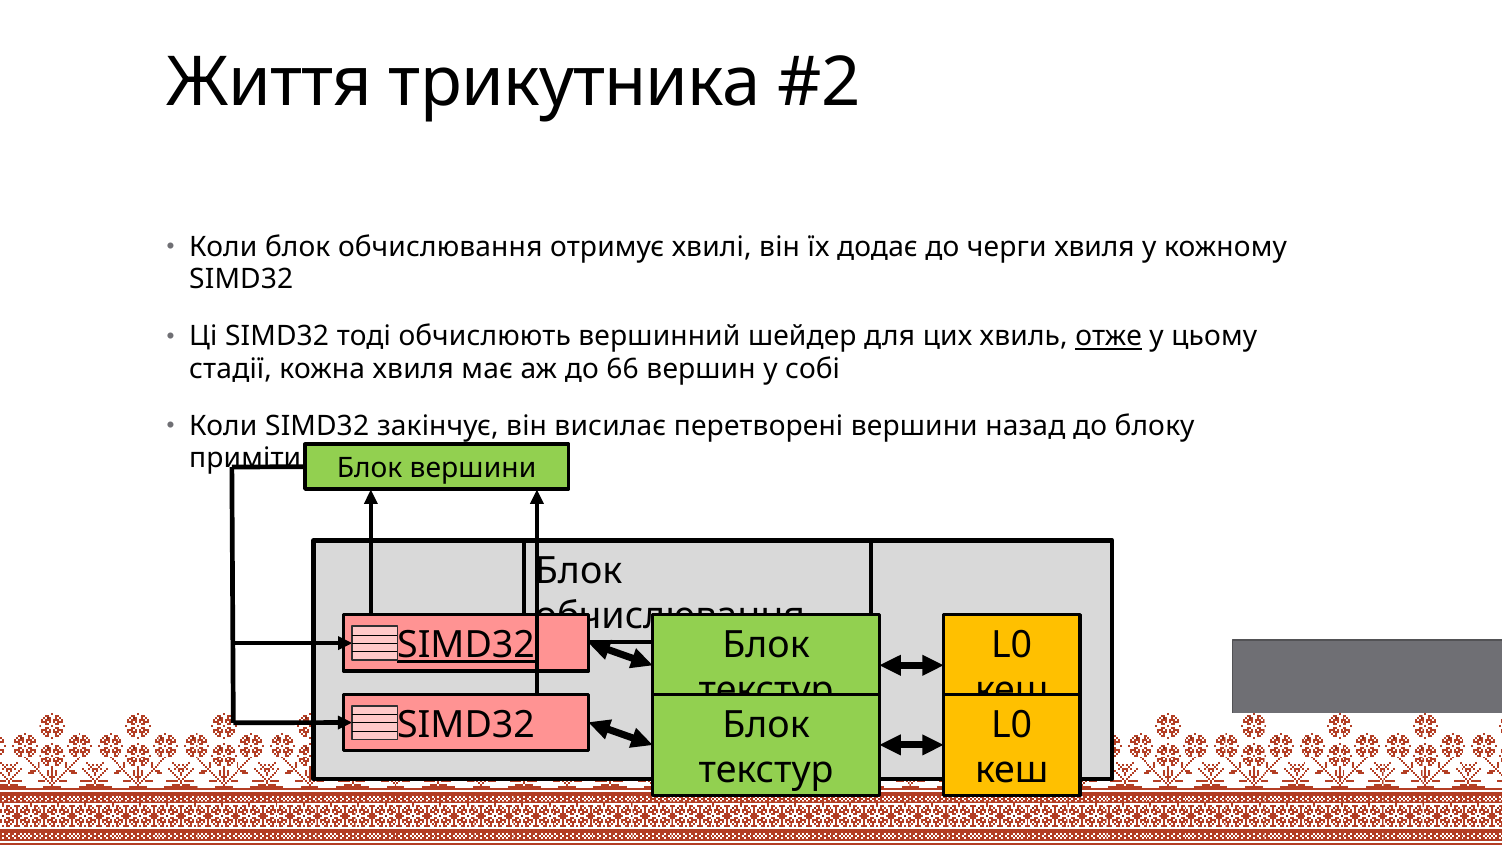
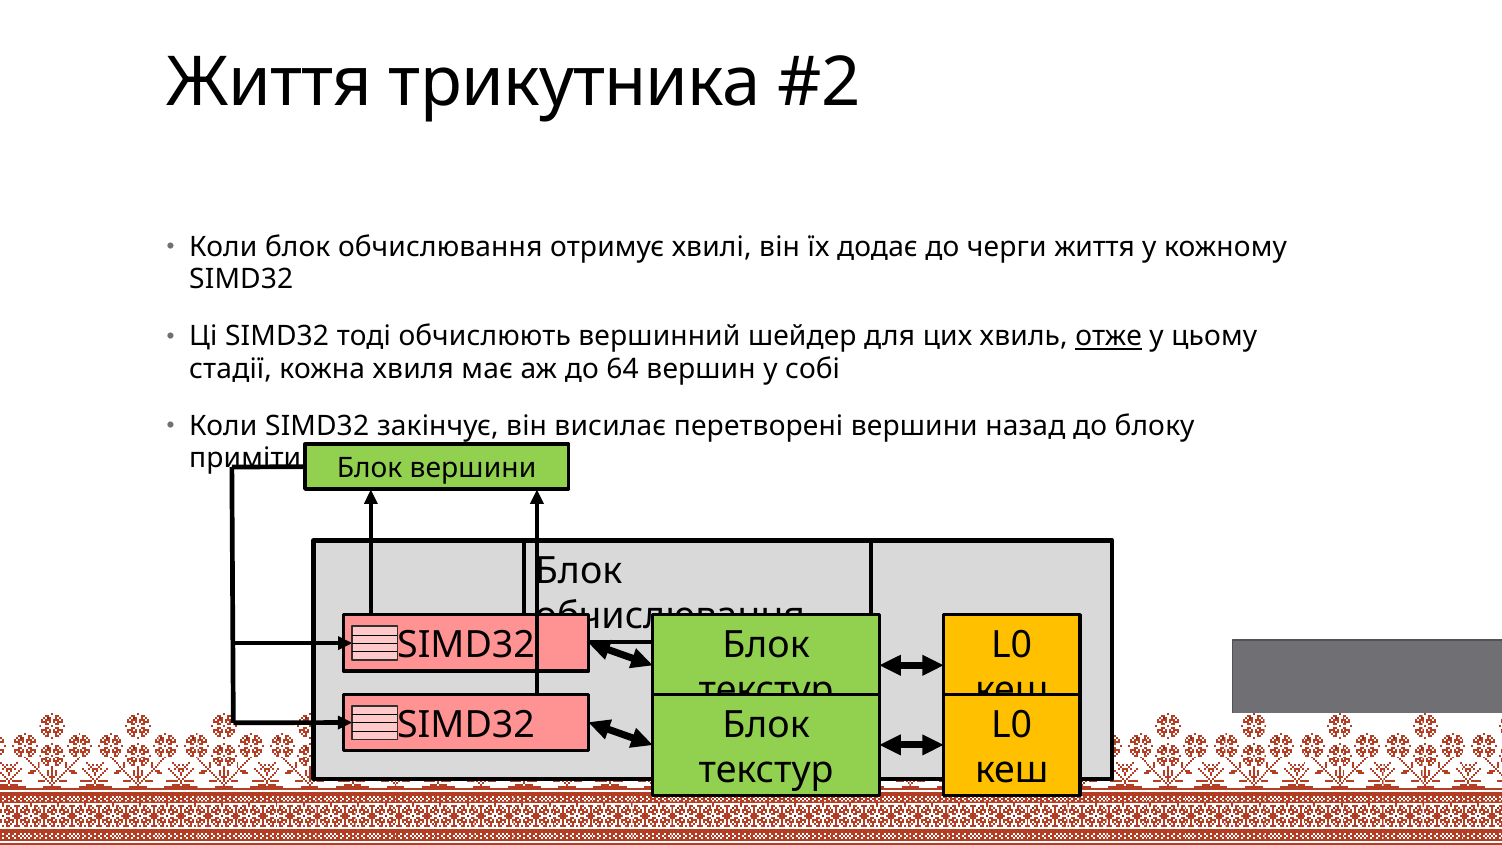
черги хвиля: хвиля -> життя
66: 66 -> 64
SIMD32 at (466, 645) underline: present -> none
